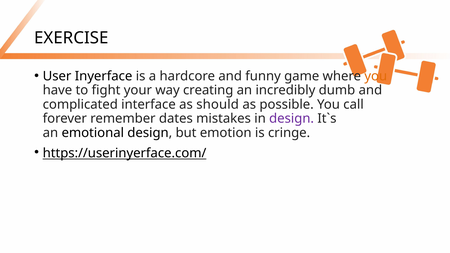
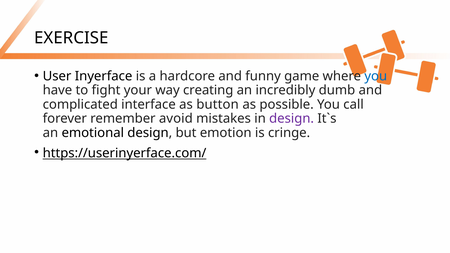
you at (376, 76) colour: orange -> blue
should: should -> button
dates: dates -> avoid
